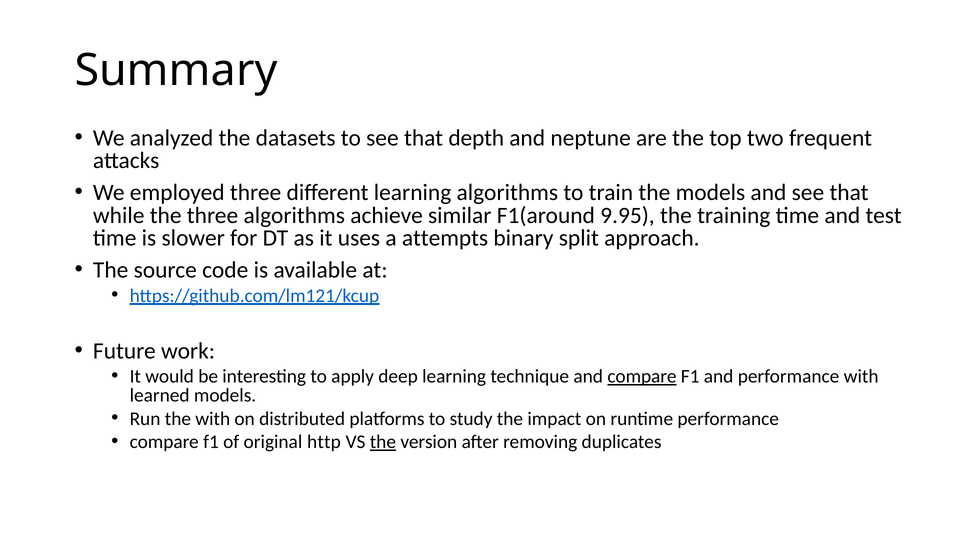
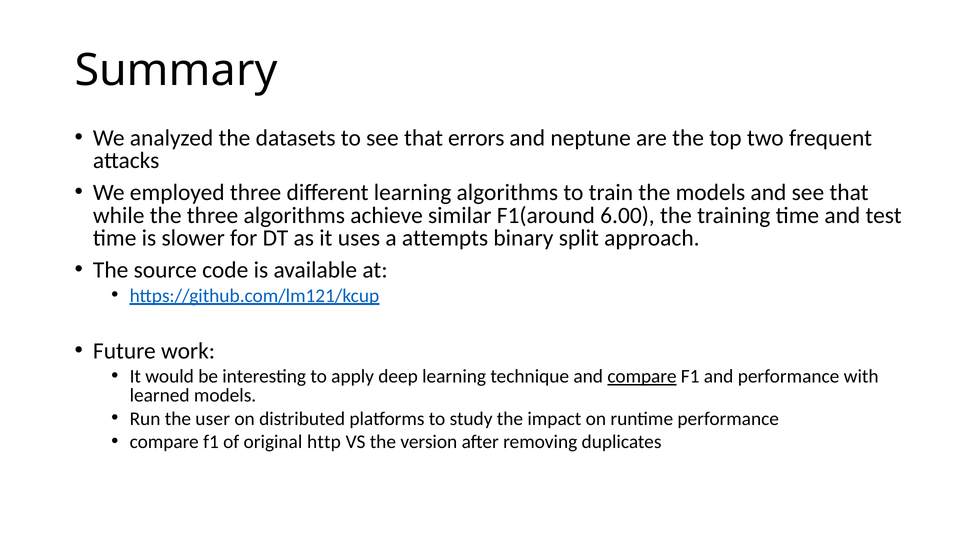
depth: depth -> errors
9.95: 9.95 -> 6.00
the with: with -> user
the at (383, 443) underline: present -> none
